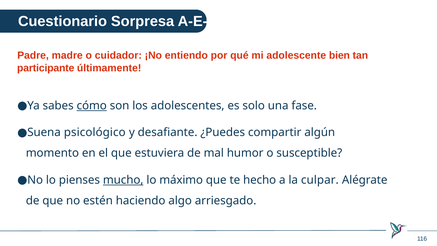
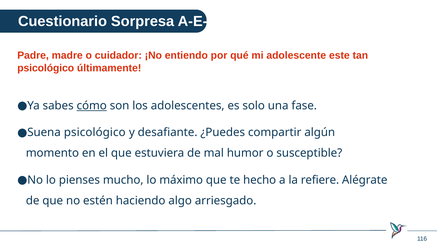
bien: bien -> este
participante at (46, 68): participante -> psicológico
mucho underline: present -> none
culpar: culpar -> refiere
